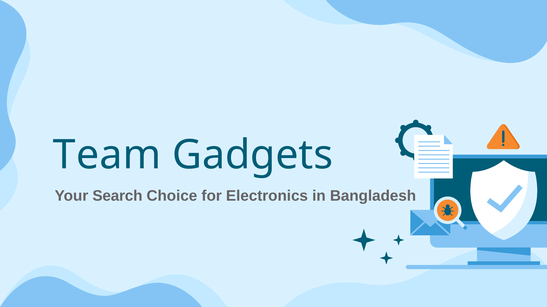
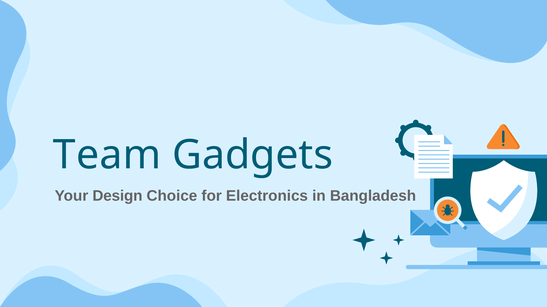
Search: Search -> Design
